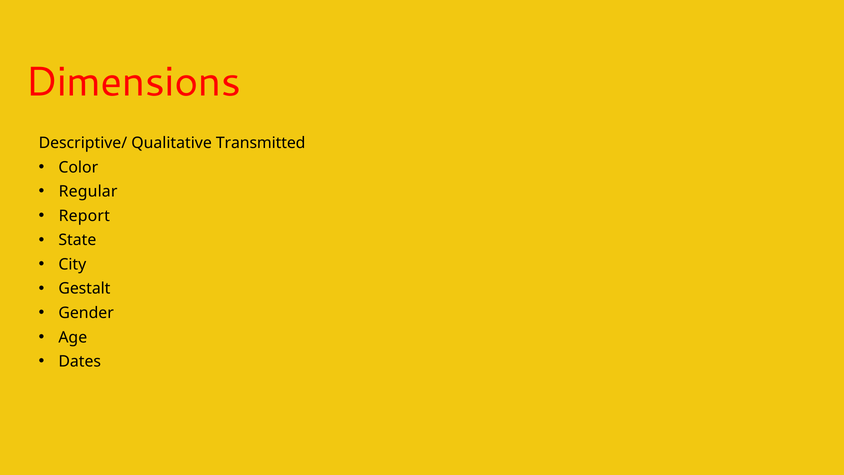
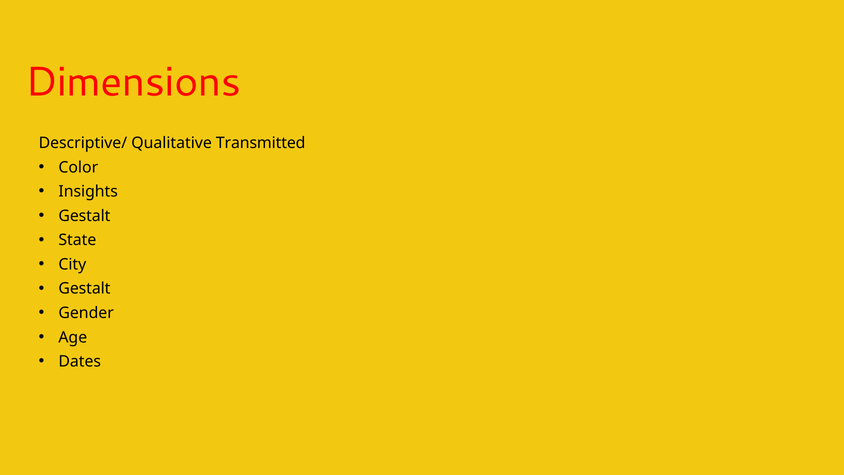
Regular: Regular -> Insights
Report at (84, 216): Report -> Gestalt
